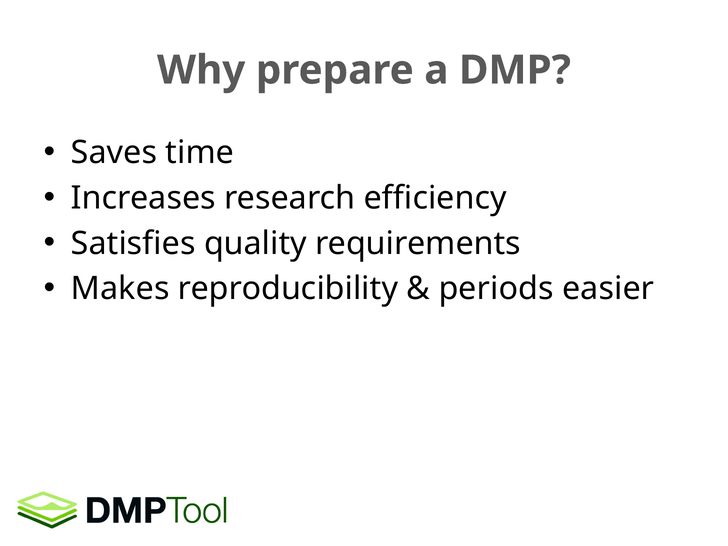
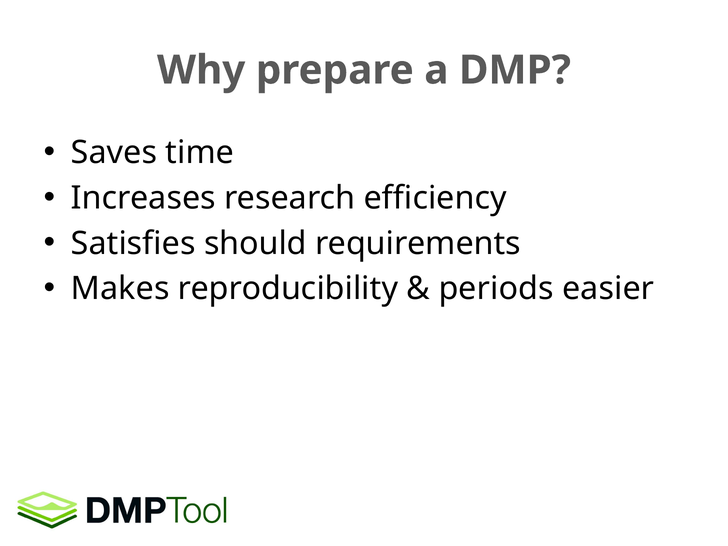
quality: quality -> should
